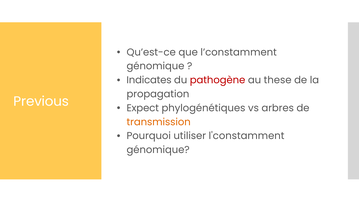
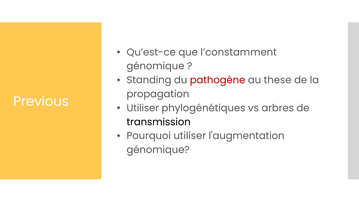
Indicates: Indicates -> Standing
Expect at (143, 108): Expect -> Utiliser
transmission colour: orange -> black
l'constamment: l'constamment -> l'augmentation
